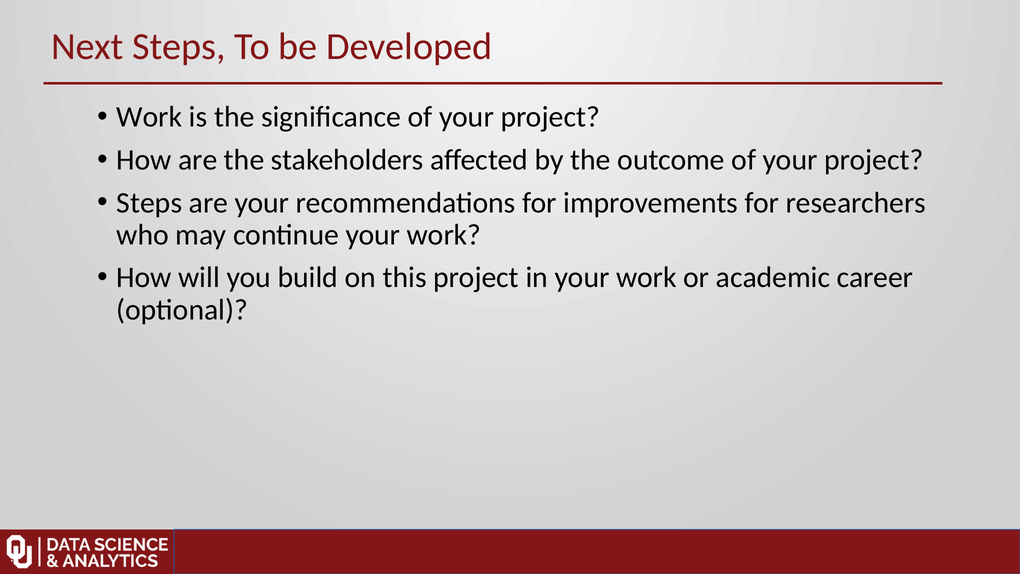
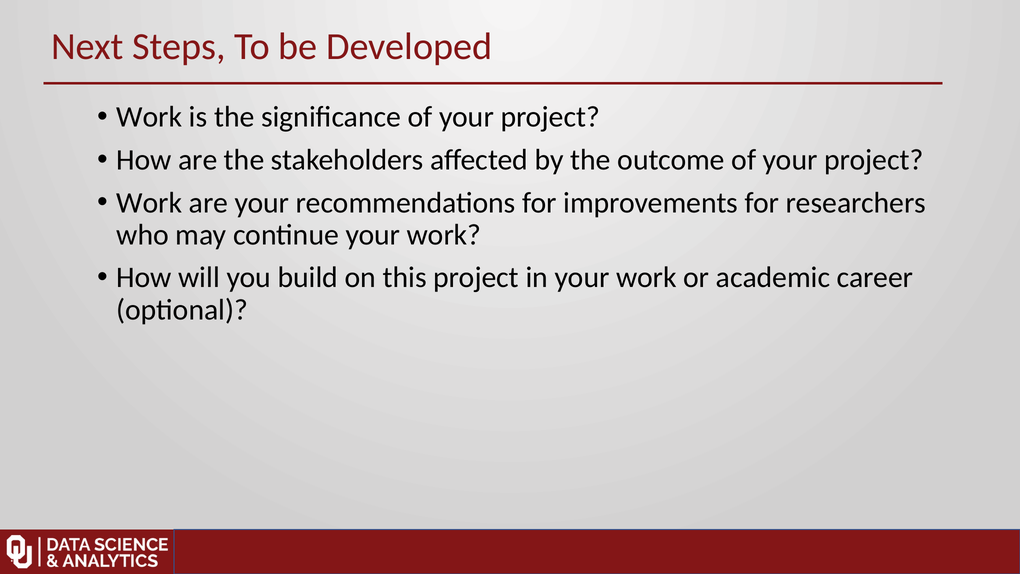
Steps at (149, 203): Steps -> Work
